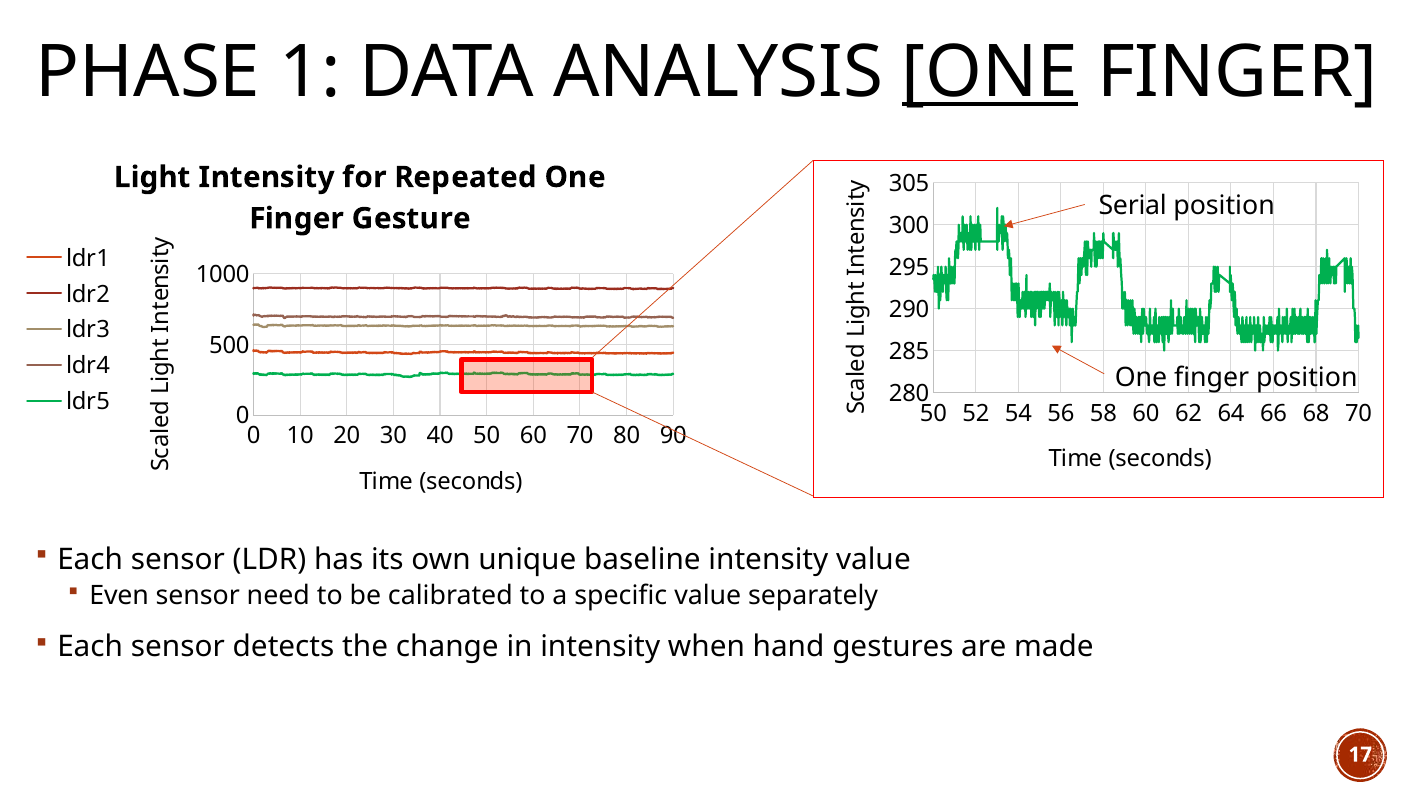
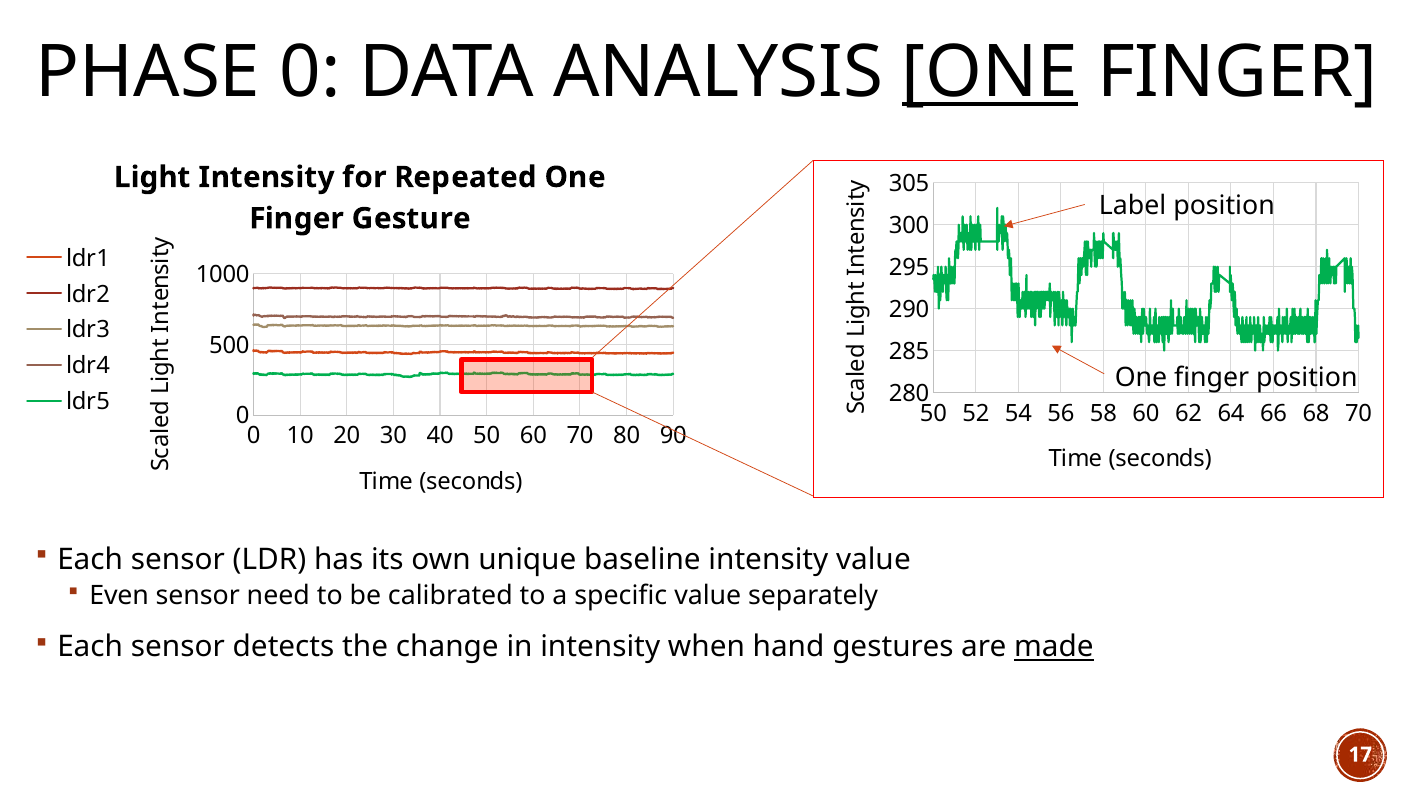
PHASE 1: 1 -> 0
Serial: Serial -> Label
made underline: none -> present
